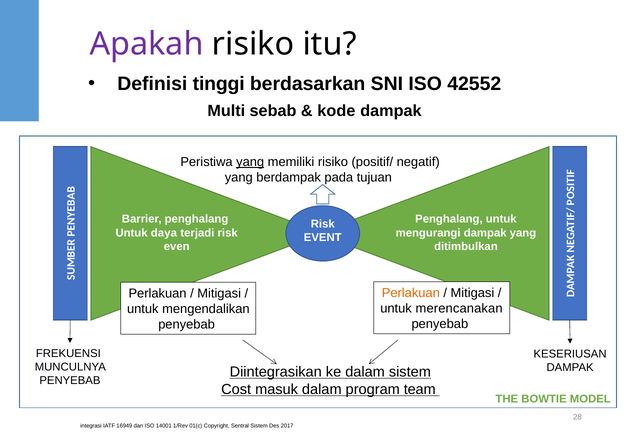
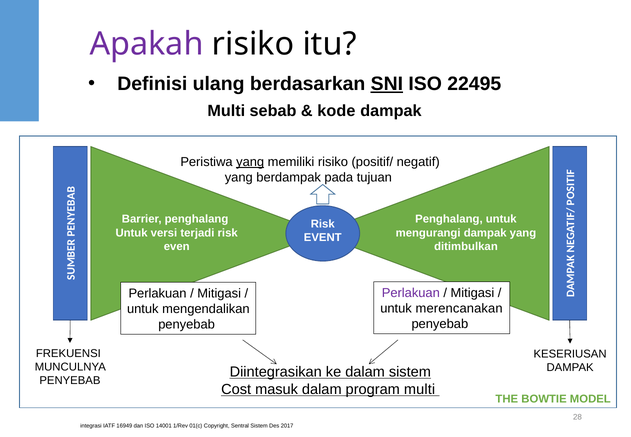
tinggi: tinggi -> ulang
SNI underline: none -> present
42552: 42552 -> 22495
daya: daya -> versi
Perlakuan at (411, 293) colour: orange -> purple
program team: team -> multi
